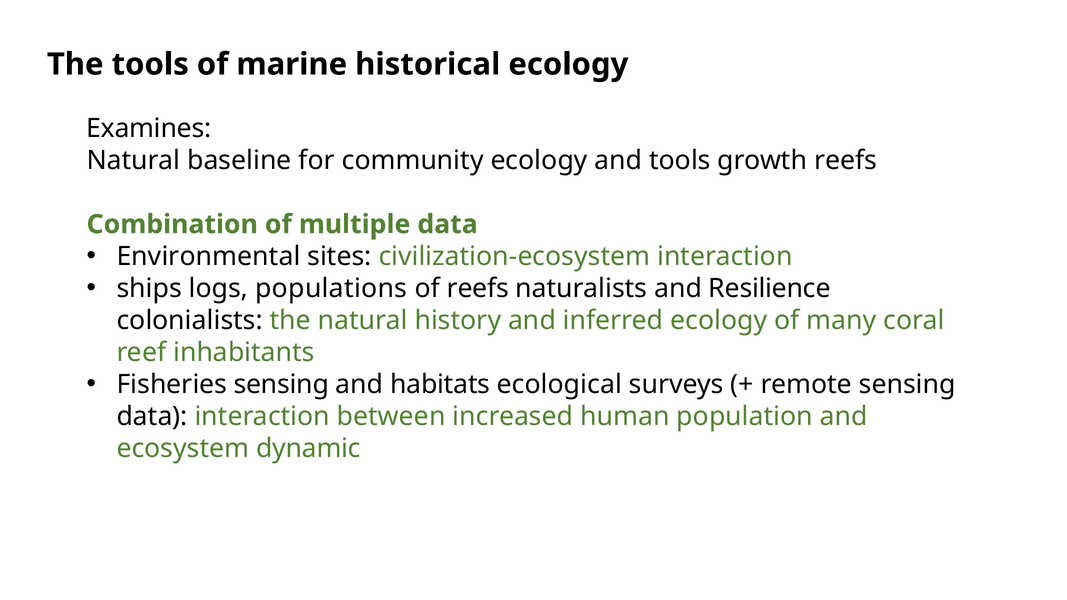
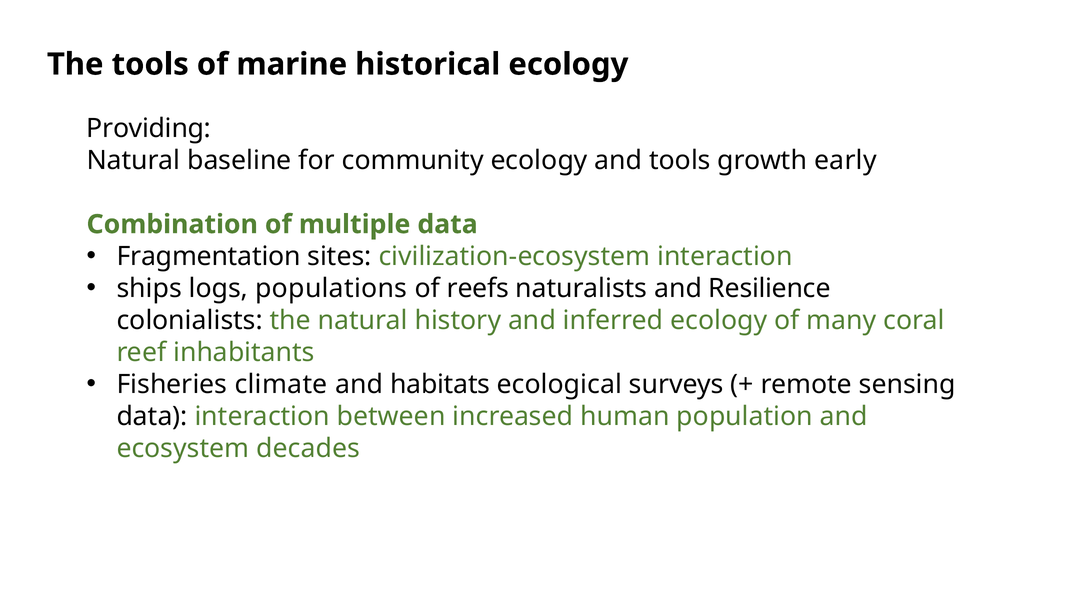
Examines: Examines -> Providing
growth reefs: reefs -> early
Environmental: Environmental -> Fragmentation
Fisheries sensing: sensing -> climate
dynamic: dynamic -> decades
